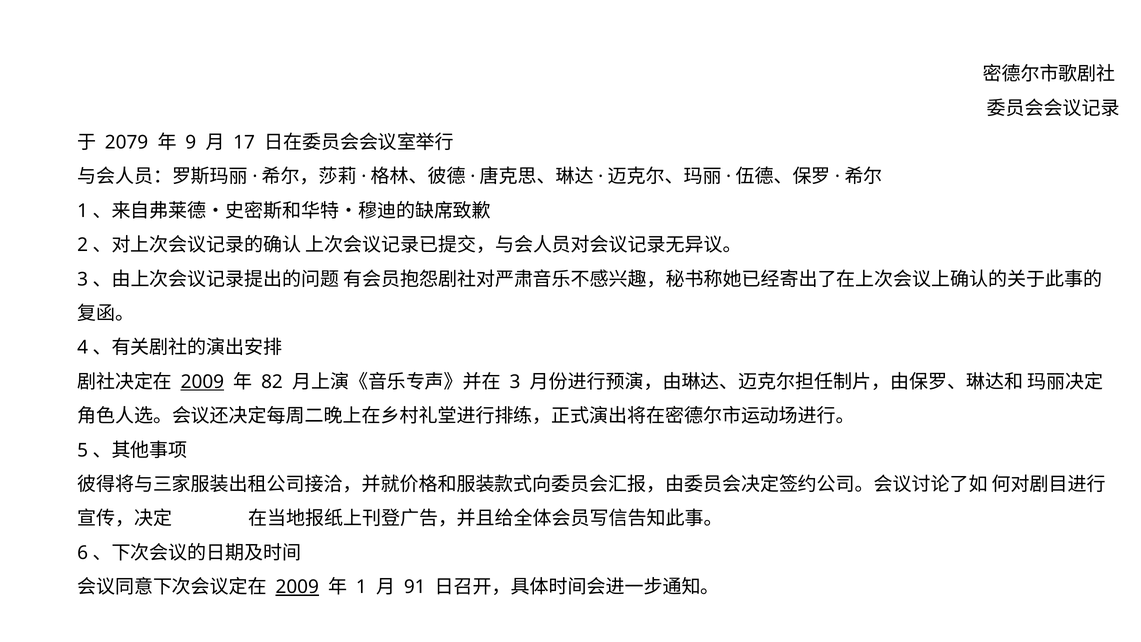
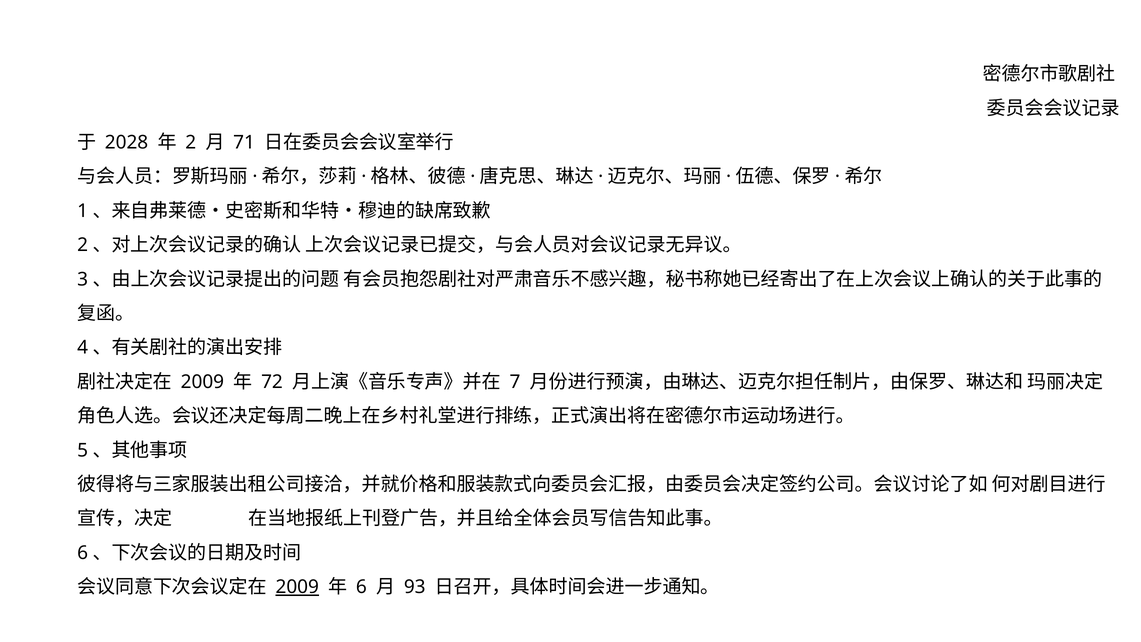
2079: 2079 -> 2028
9: 9 -> 2
17: 17 -> 71
2009 at (202, 382) underline: present -> none
82: 82 -> 72
3: 3 -> 7
1: 1 -> 6
91: 91 -> 93
